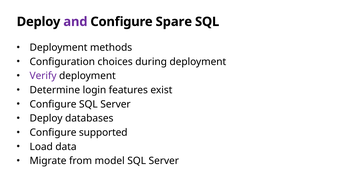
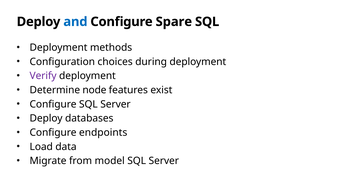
and colour: purple -> blue
login: login -> node
supported: supported -> endpoints
